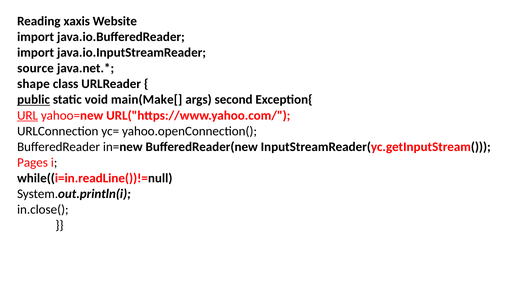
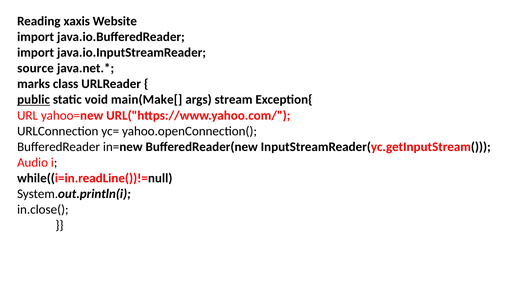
shape: shape -> marks
second: second -> stream
URL underline: present -> none
Pages: Pages -> Audio
